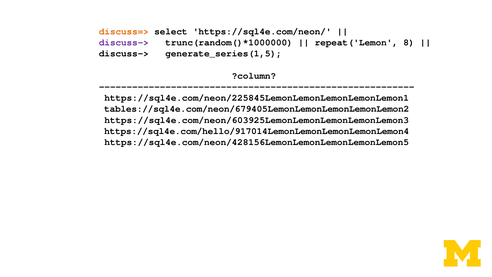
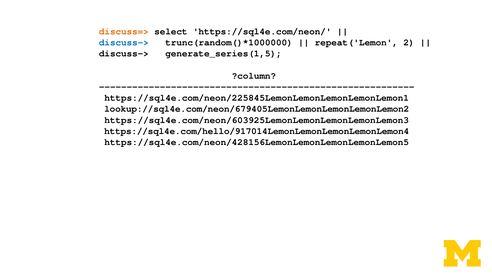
discuss-> at (124, 42) colour: purple -> blue
8: 8 -> 2
tables://sql4e.com/neon/679405LemonLemonLemonLemonLemon2: tables://sql4e.com/neon/679405LemonLemonLemonLemonLemon2 -> lookup://sql4e.com/neon/679405LemonLemonLemonLemonLemon2
